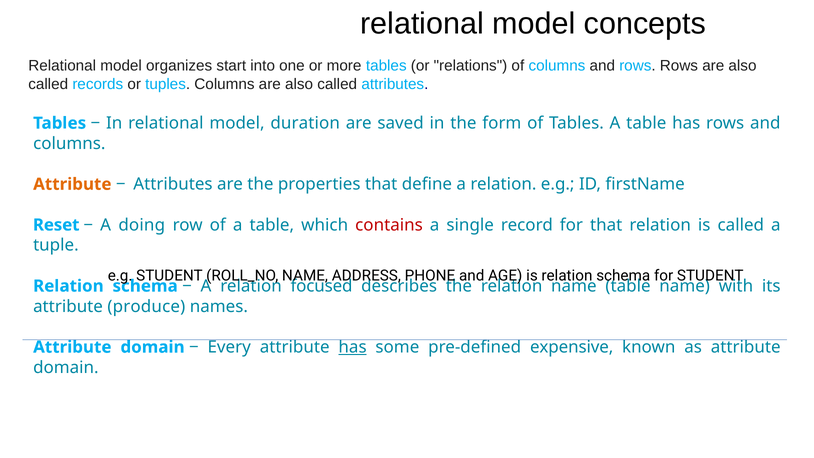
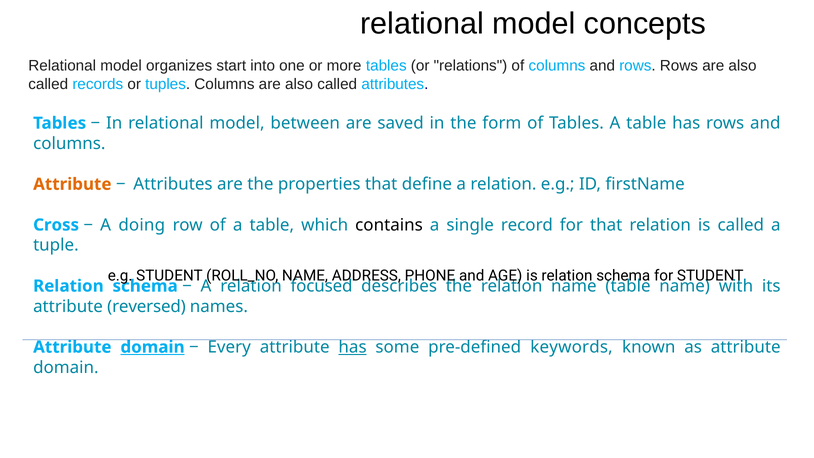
duration: duration -> between
Reset: Reset -> Cross
contains colour: red -> black
produce: produce -> reversed
domain at (153, 347) underline: none -> present
expensive: expensive -> keywords
